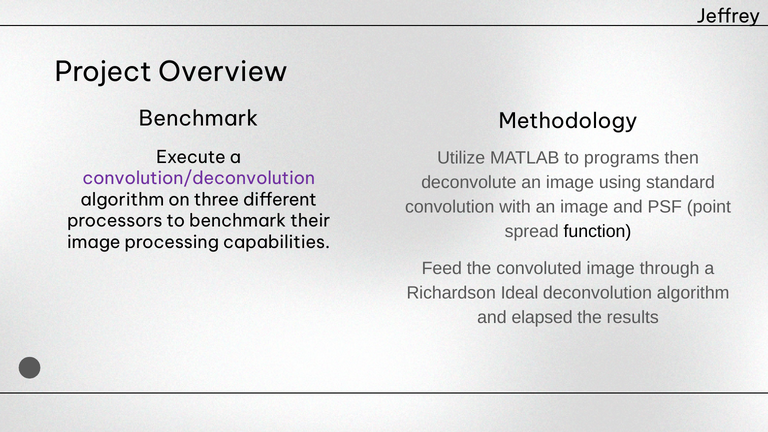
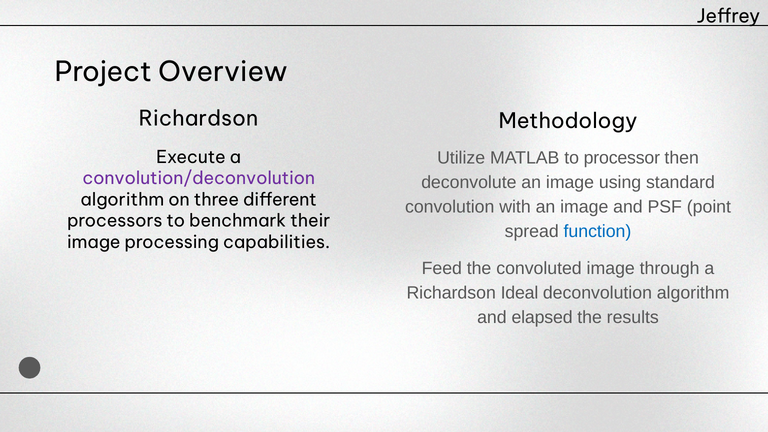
Benchmark at (198, 119): Benchmark -> Richardson
programs: programs -> processor
function colour: black -> blue
